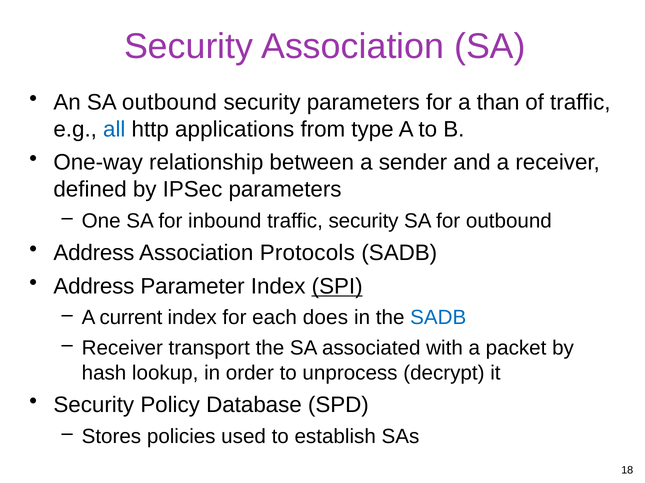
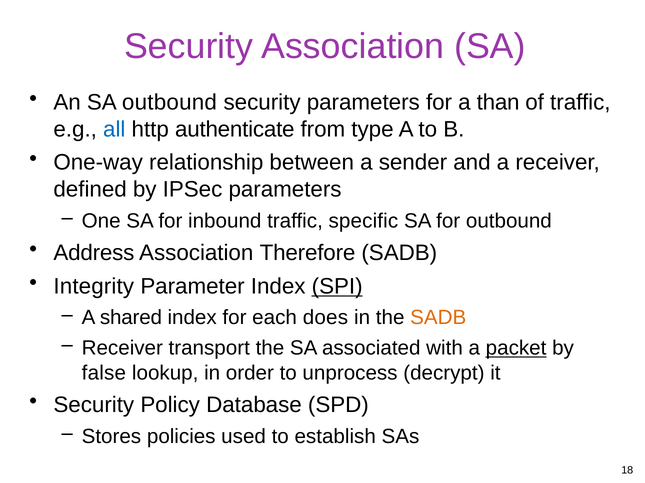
applications: applications -> authenticate
traffic security: security -> specific
Protocols: Protocols -> Therefore
Address at (94, 287): Address -> Integrity
current: current -> shared
SADB at (438, 318) colour: blue -> orange
packet underline: none -> present
hash: hash -> false
